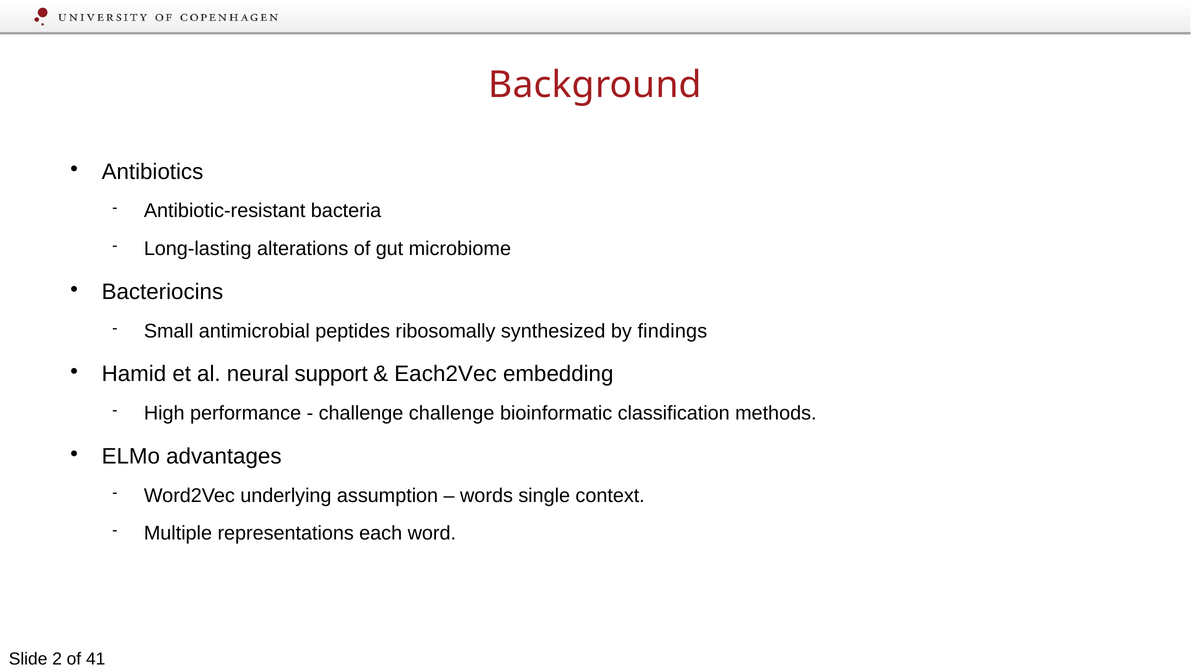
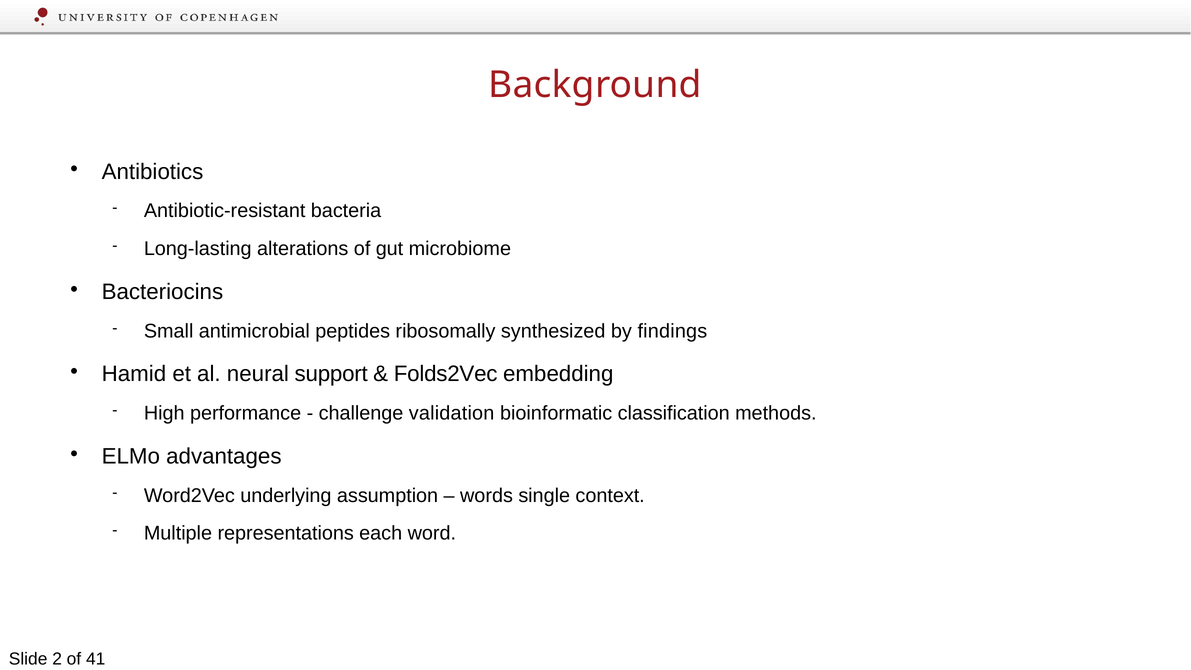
Each2Vec: Each2Vec -> Folds2Vec
challenge challenge: challenge -> validation
